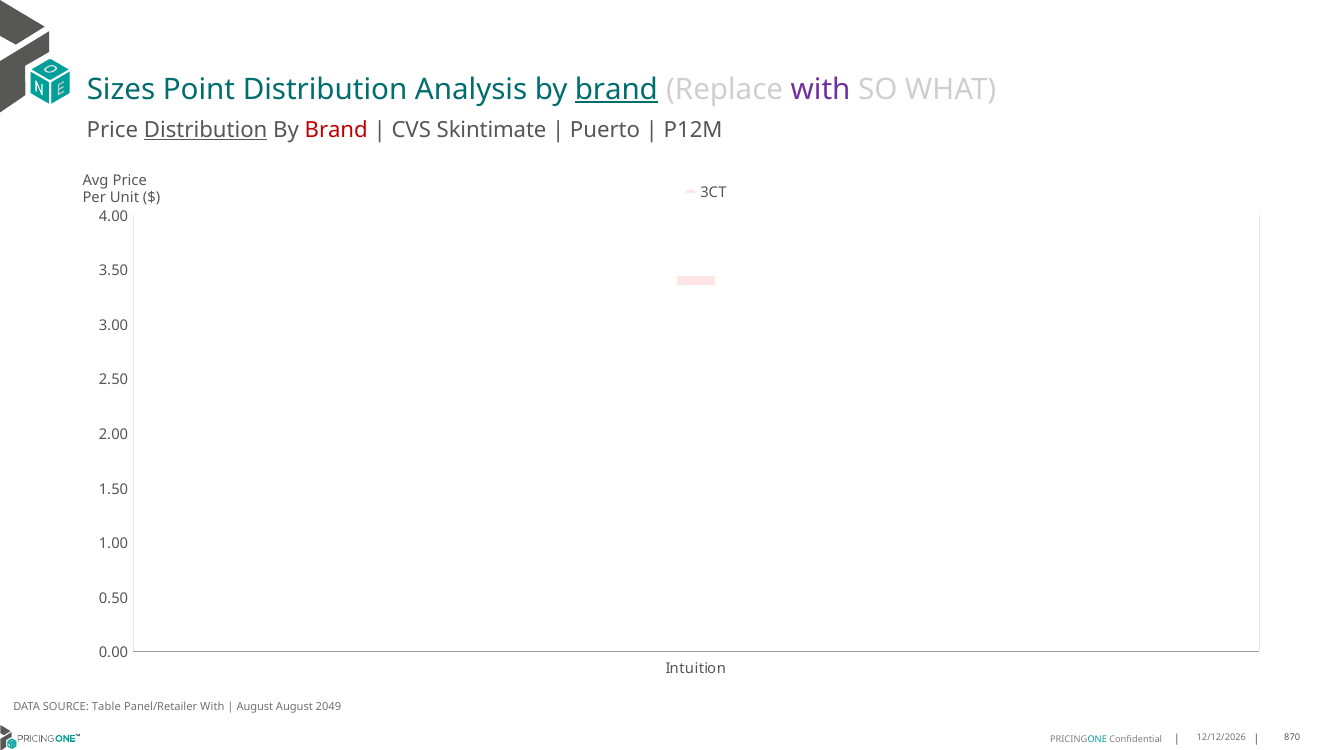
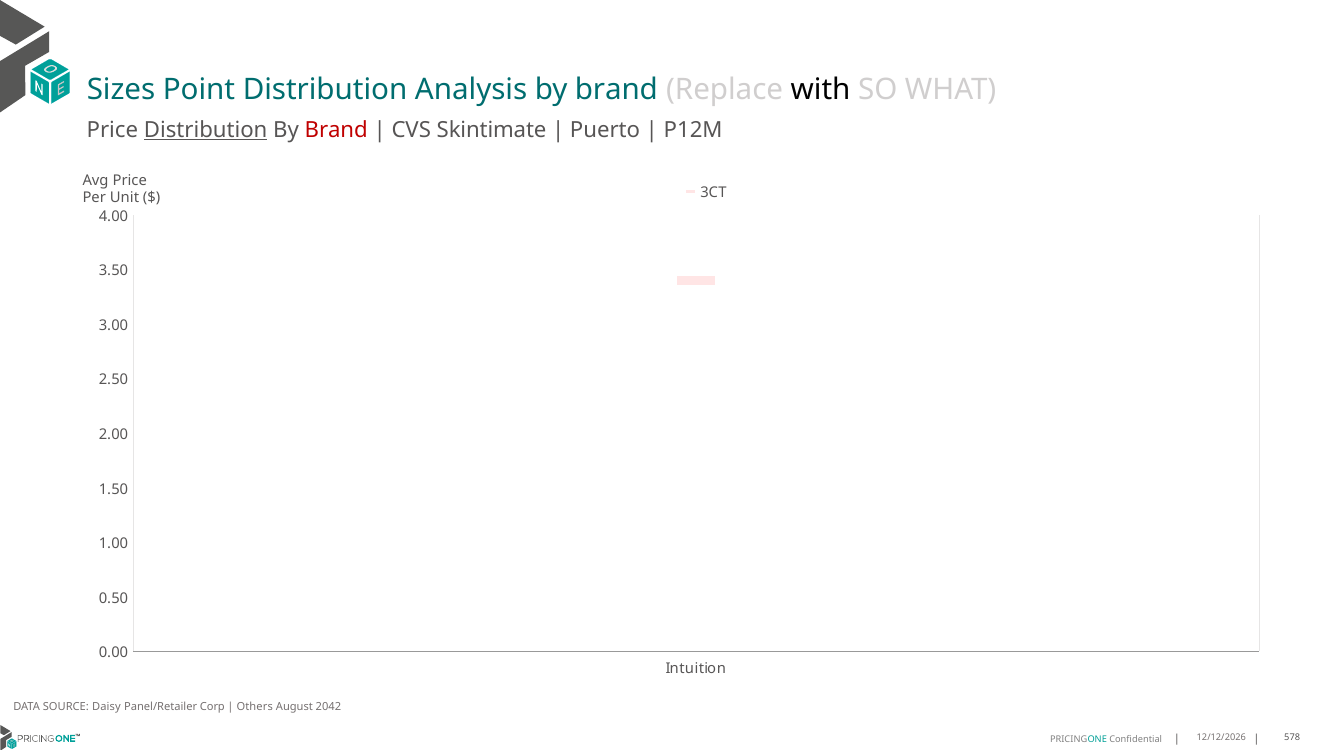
brand at (616, 90) underline: present -> none
with at (821, 90) colour: purple -> black
Table: Table -> Daisy
Panel/Retailer With: With -> Corp
August at (255, 706): August -> Others
2049: 2049 -> 2042
870: 870 -> 578
